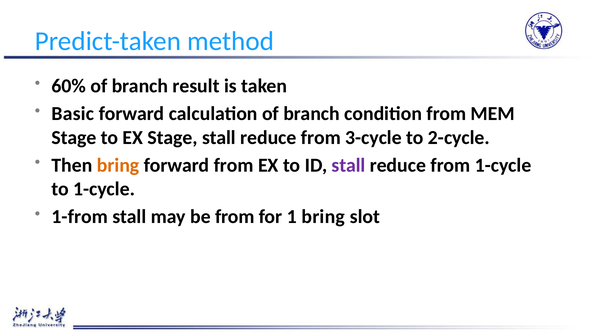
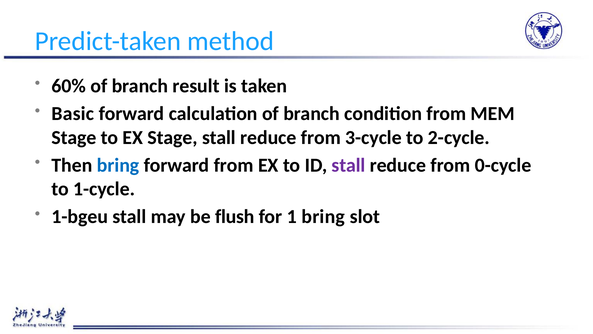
bring at (118, 165) colour: orange -> blue
from 1-cycle: 1-cycle -> 0-cycle
1-from: 1-from -> 1-bgeu
be from: from -> flush
